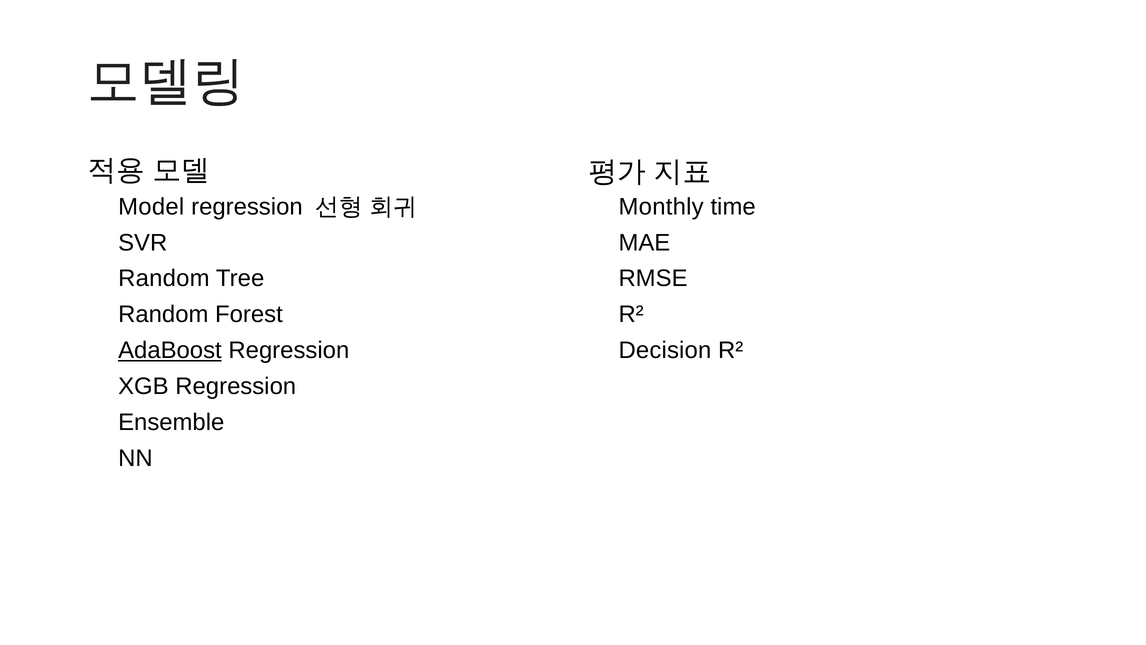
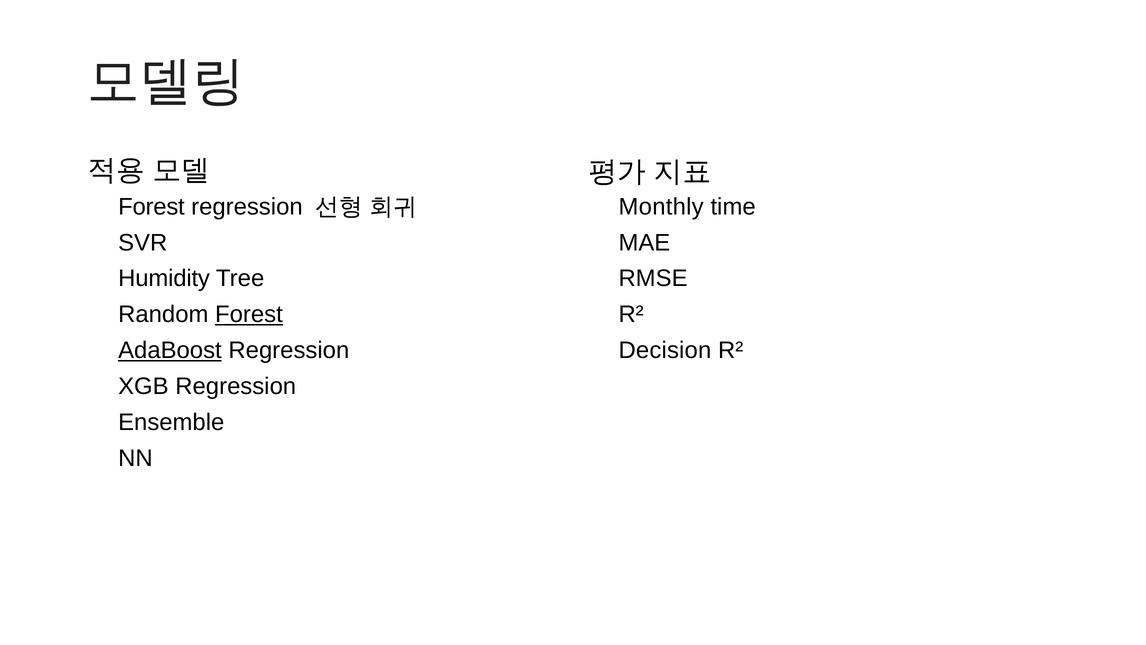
Model at (151, 207): Model -> Forest
Random at (164, 278): Random -> Humidity
Forest at (249, 314) underline: none -> present
